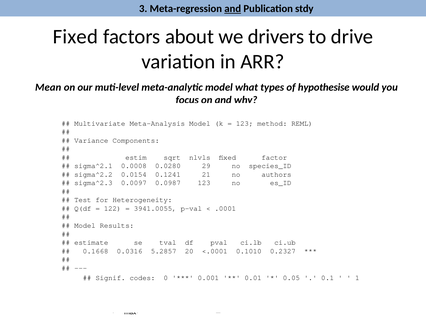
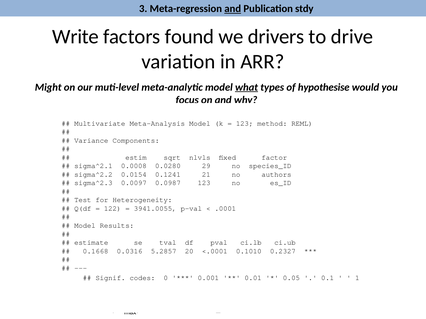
Fixed at (75, 37): Fixed -> Write
about: about -> found
Mean at (48, 87): Mean -> Might
what underline: none -> present
